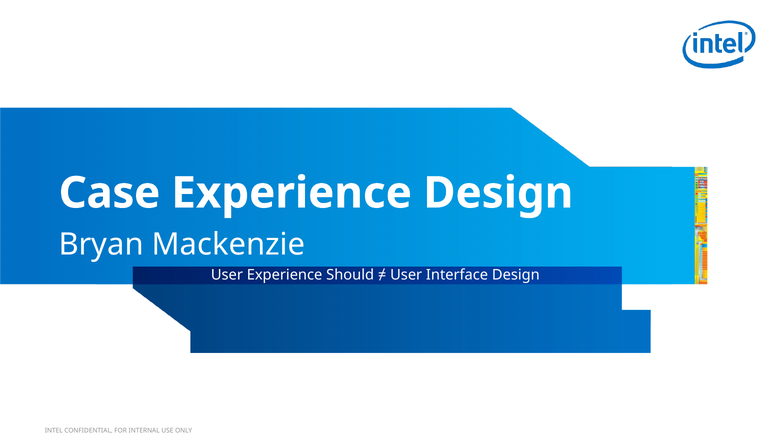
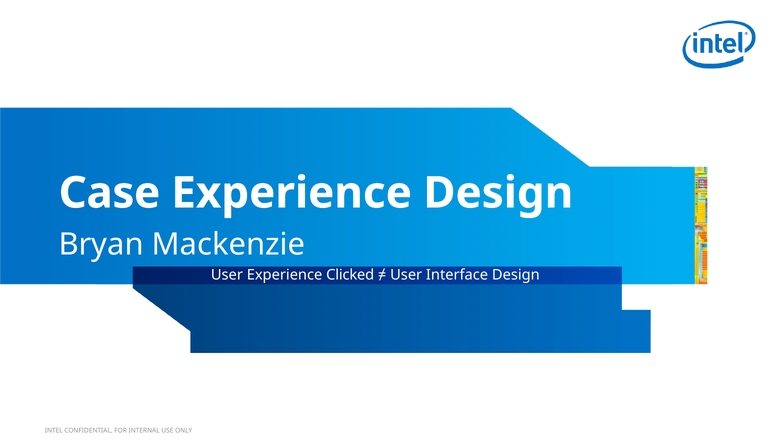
Should: Should -> Clicked
